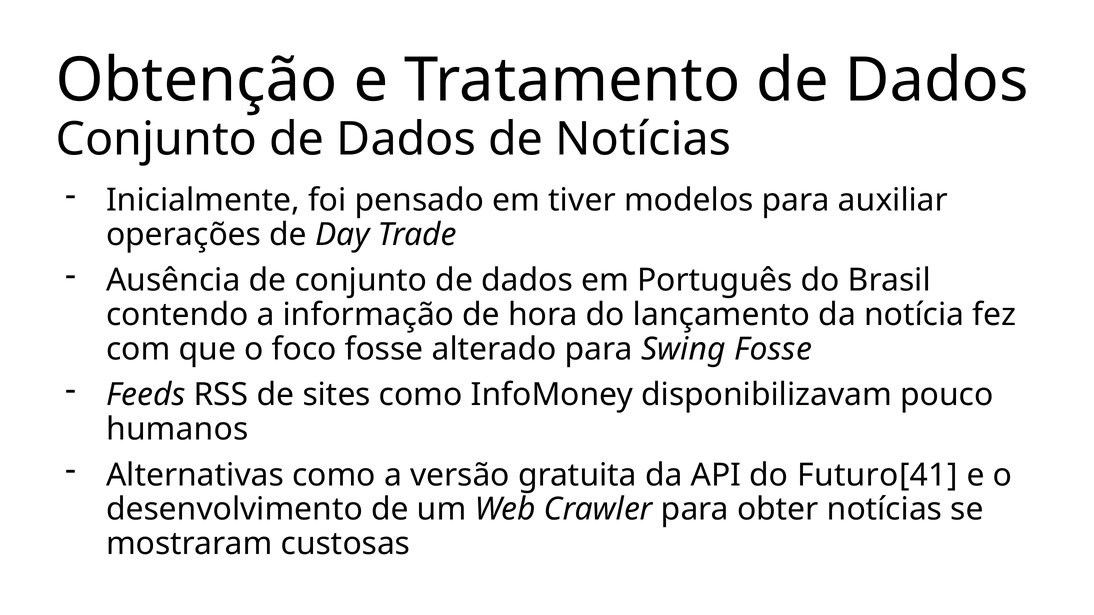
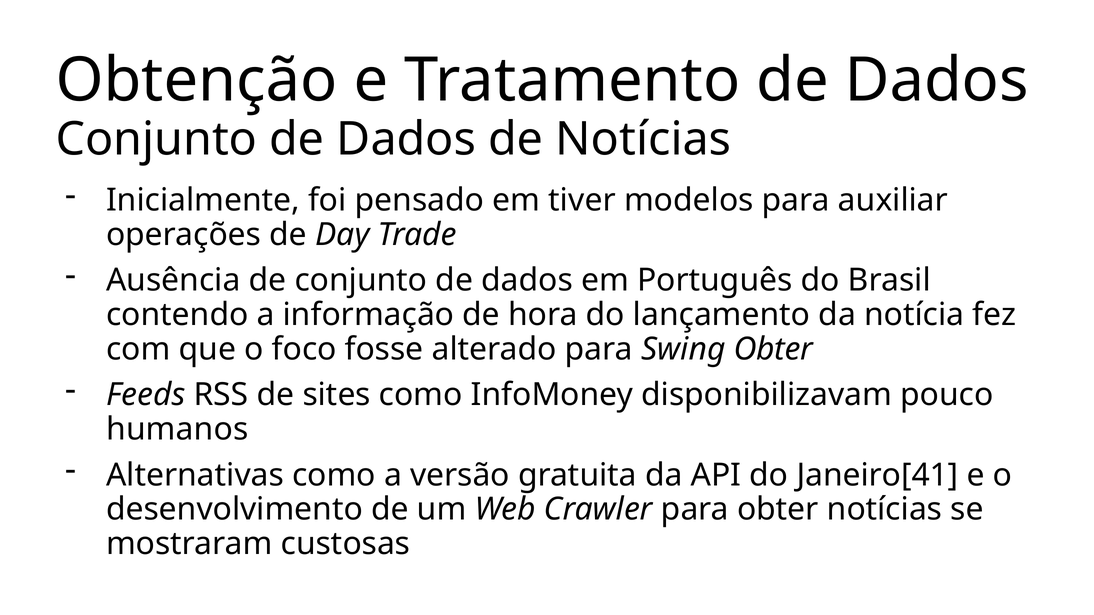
Swing Fosse: Fosse -> Obter
Futuro[41: Futuro[41 -> Janeiro[41
